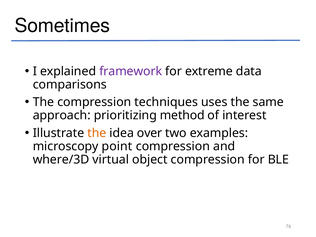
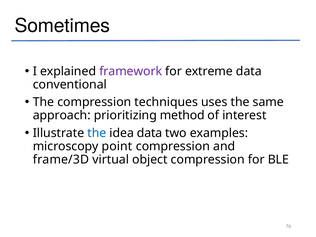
comparisons: comparisons -> conventional
the at (97, 133) colour: orange -> blue
idea over: over -> data
where/3D: where/3D -> frame/3D
